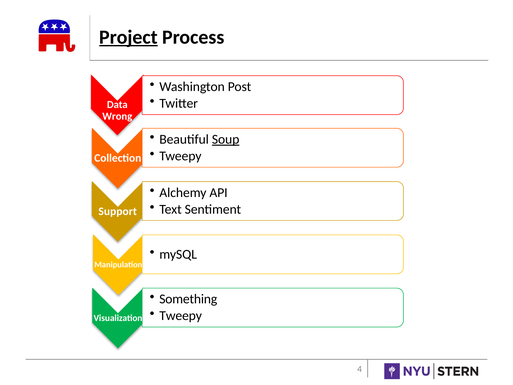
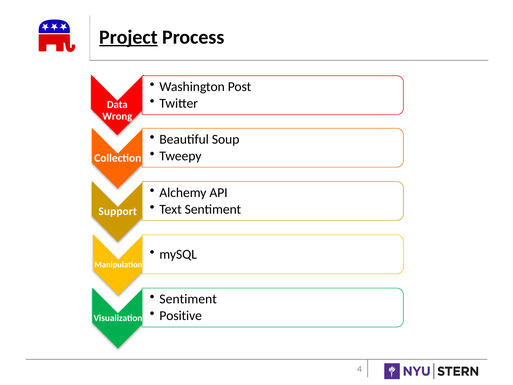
Soup underline: present -> none
Something at (188, 299): Something -> Sentiment
Tweepy at (181, 316): Tweepy -> Positive
